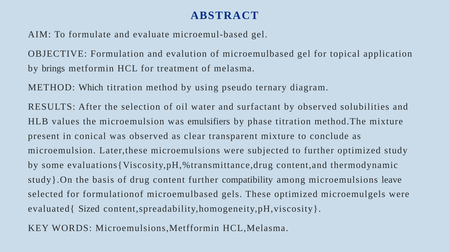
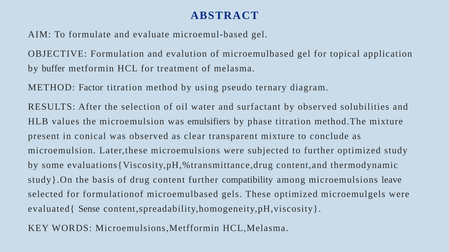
brings: brings -> buffer
Which: Which -> Factor
Sized: Sized -> Sense
